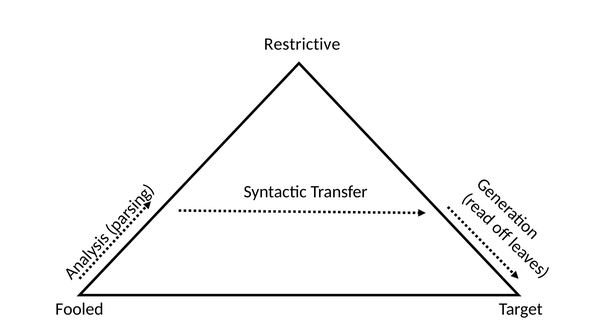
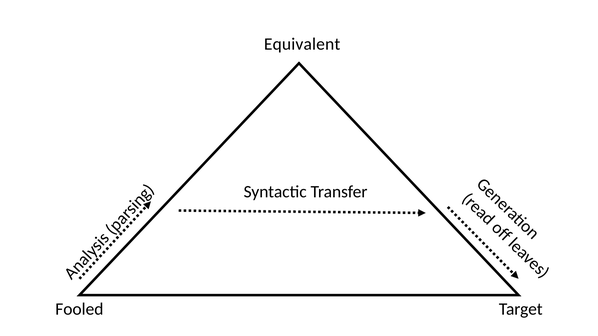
Restrictive: Restrictive -> Equivalent
